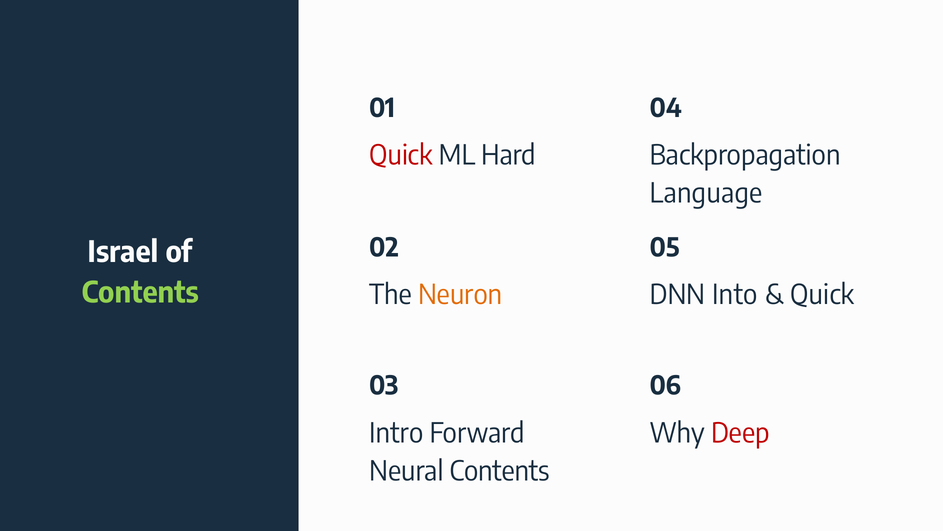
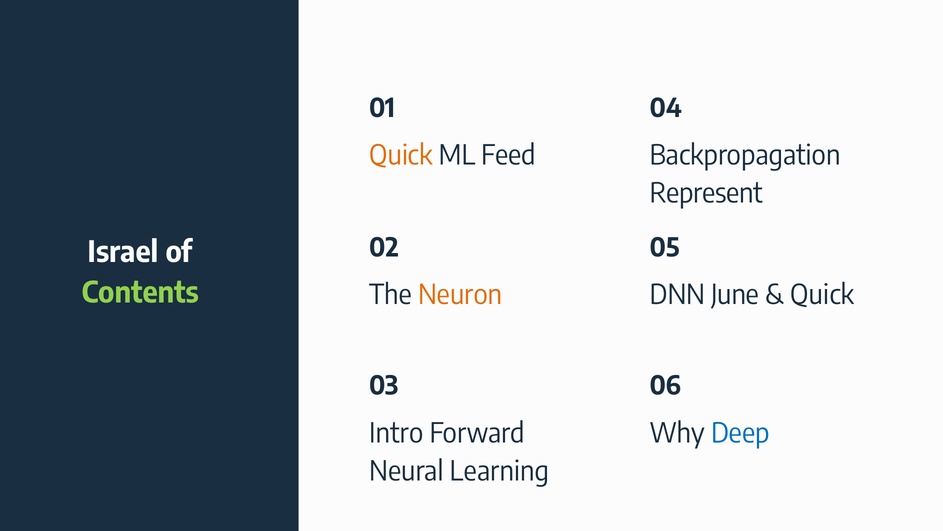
Quick at (401, 155) colour: red -> orange
Hard: Hard -> Feed
Language: Language -> Represent
Into: Into -> June
Deep colour: red -> blue
Neural Contents: Contents -> Learning
